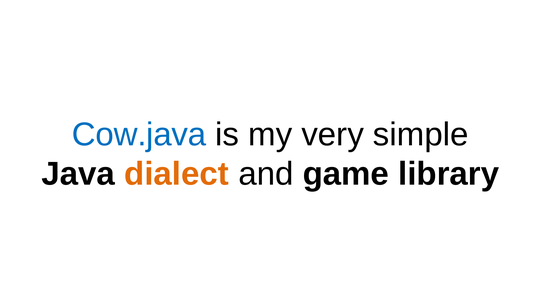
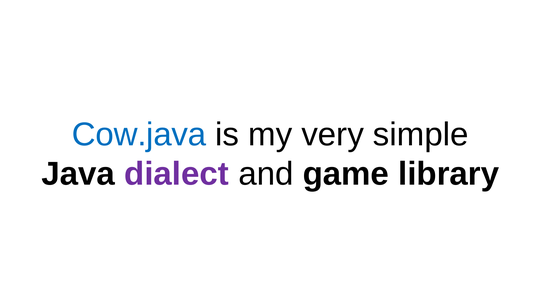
dialect colour: orange -> purple
